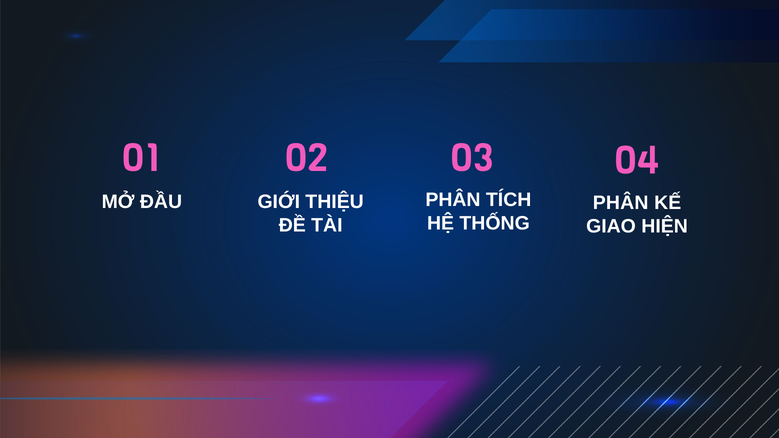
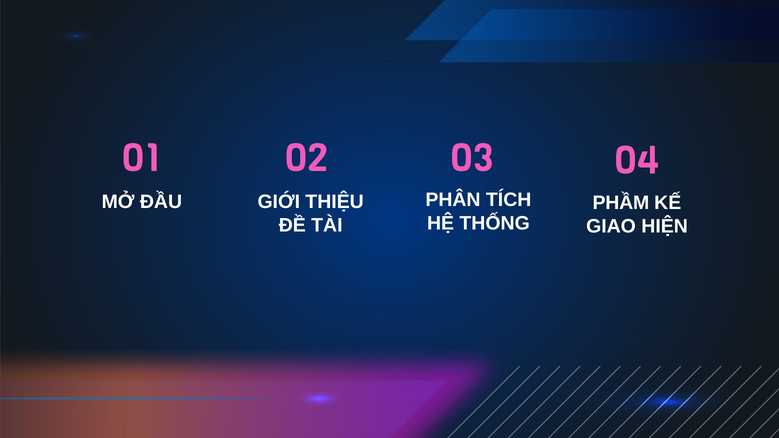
PHÂN at (621, 203): PHÂN -> PHẦM
